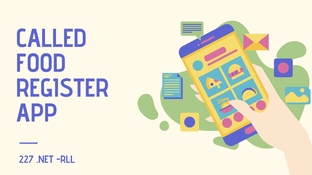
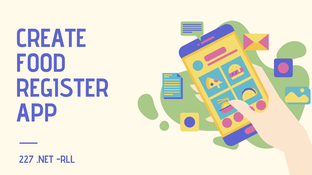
CALLED: CALLED -> CREATE
